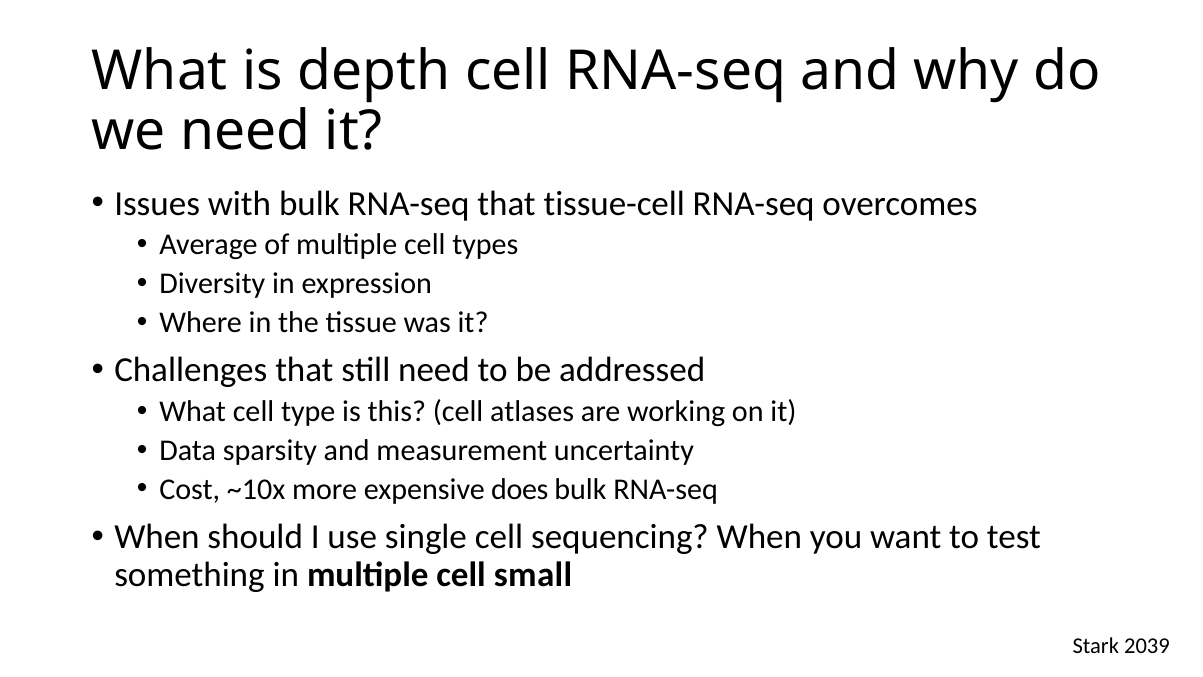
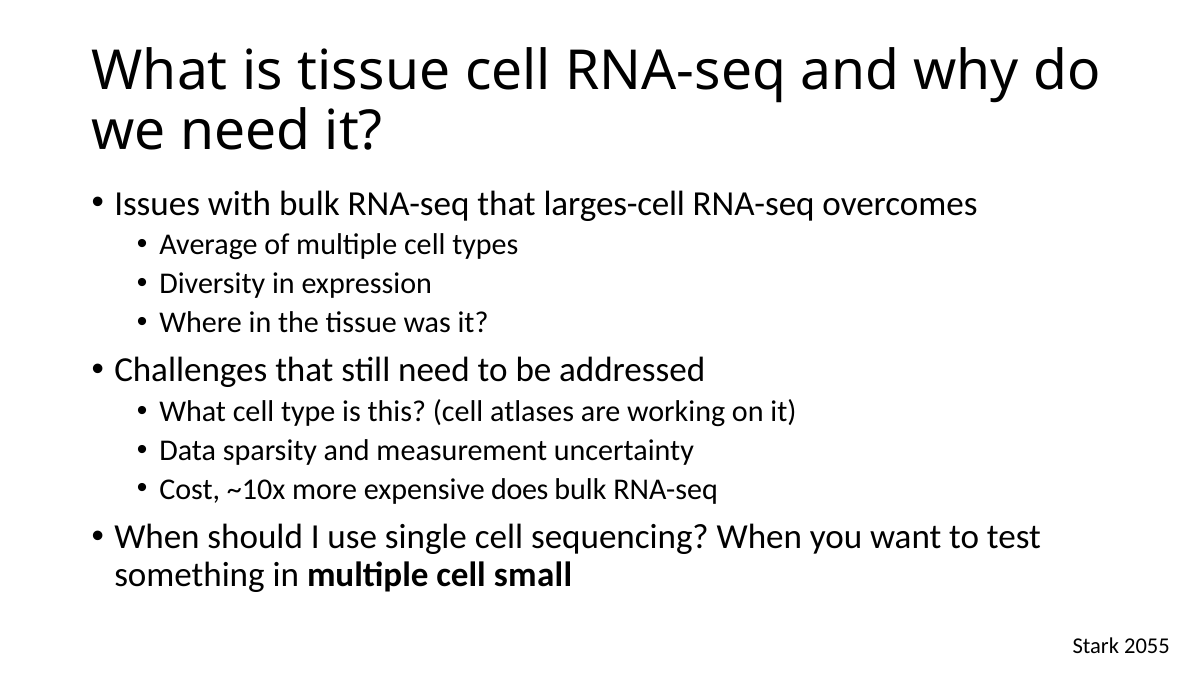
is depth: depth -> tissue
tissue-cell: tissue-cell -> larges-cell
2039: 2039 -> 2055
